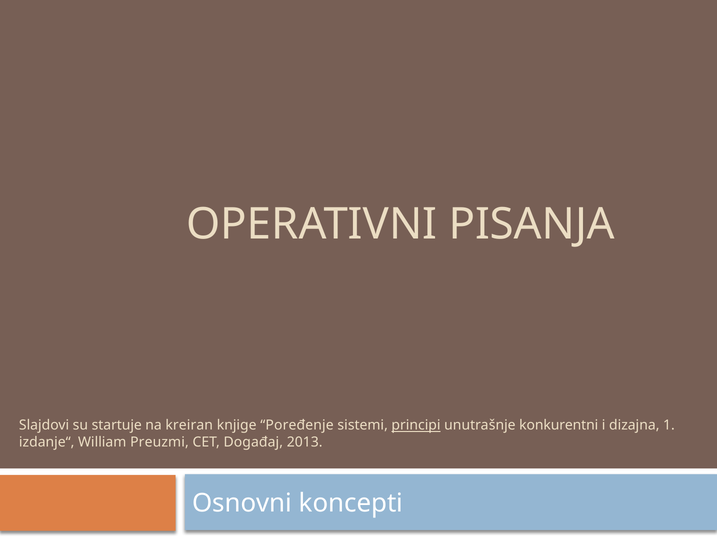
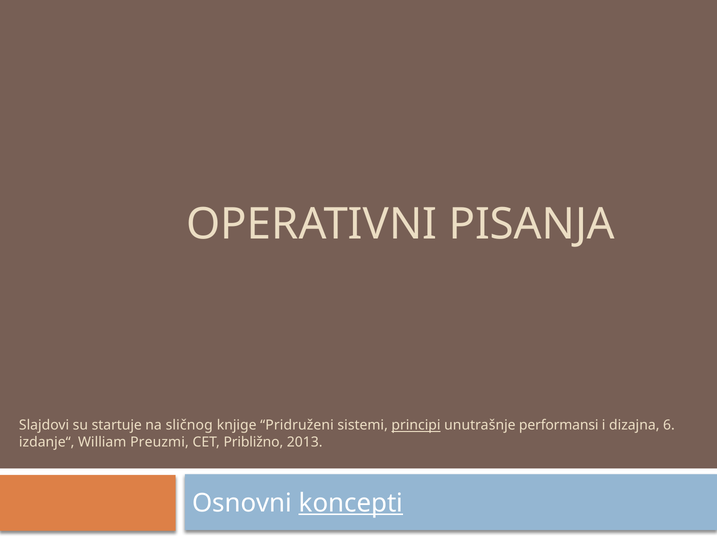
kreiran: kreiran -> sličnog
Poređenje: Poređenje -> Pridruženi
konkurentni: konkurentni -> performansi
1: 1 -> 6
Događaj: Događaj -> Približno
koncepti underline: none -> present
